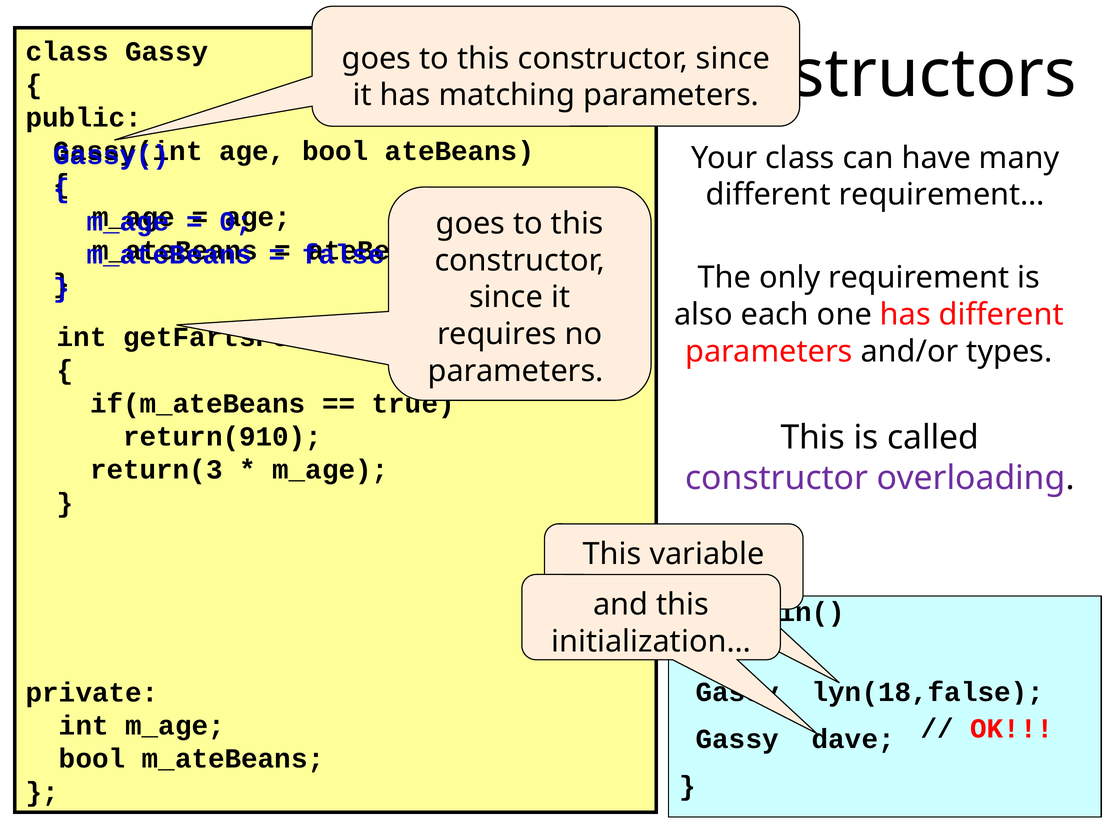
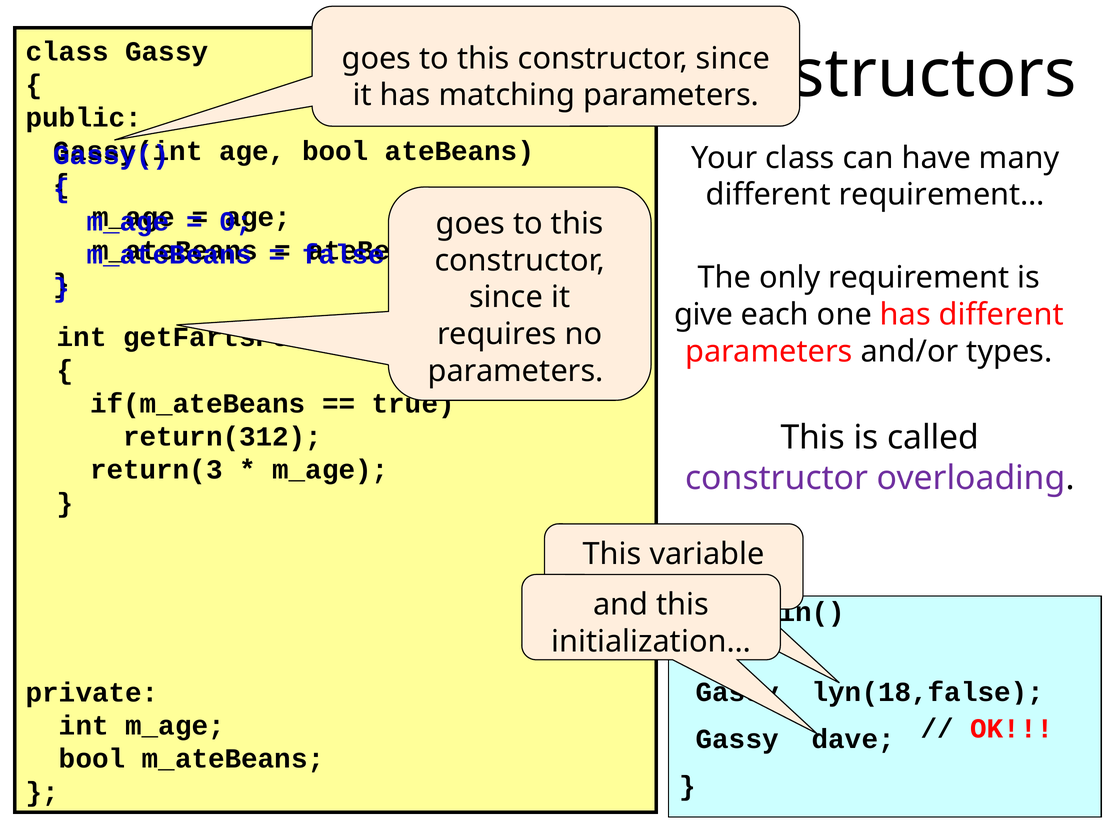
also: also -> give
return(910: return(910 -> return(312
